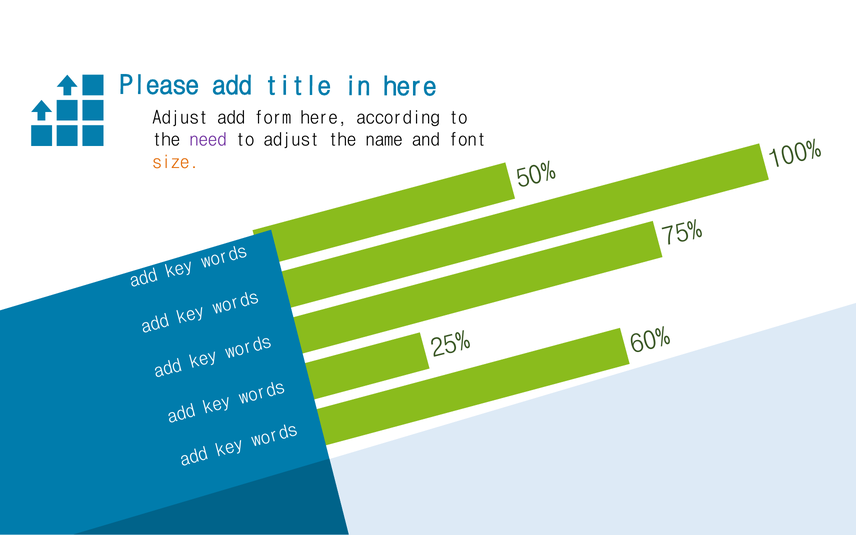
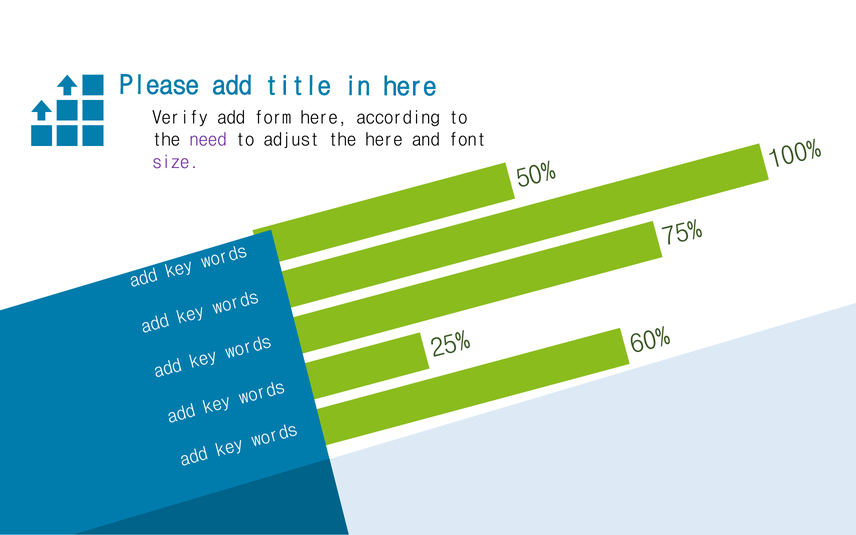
Adjust at (180, 118): Adjust -> Verify
the name: name -> here
size colour: orange -> purple
